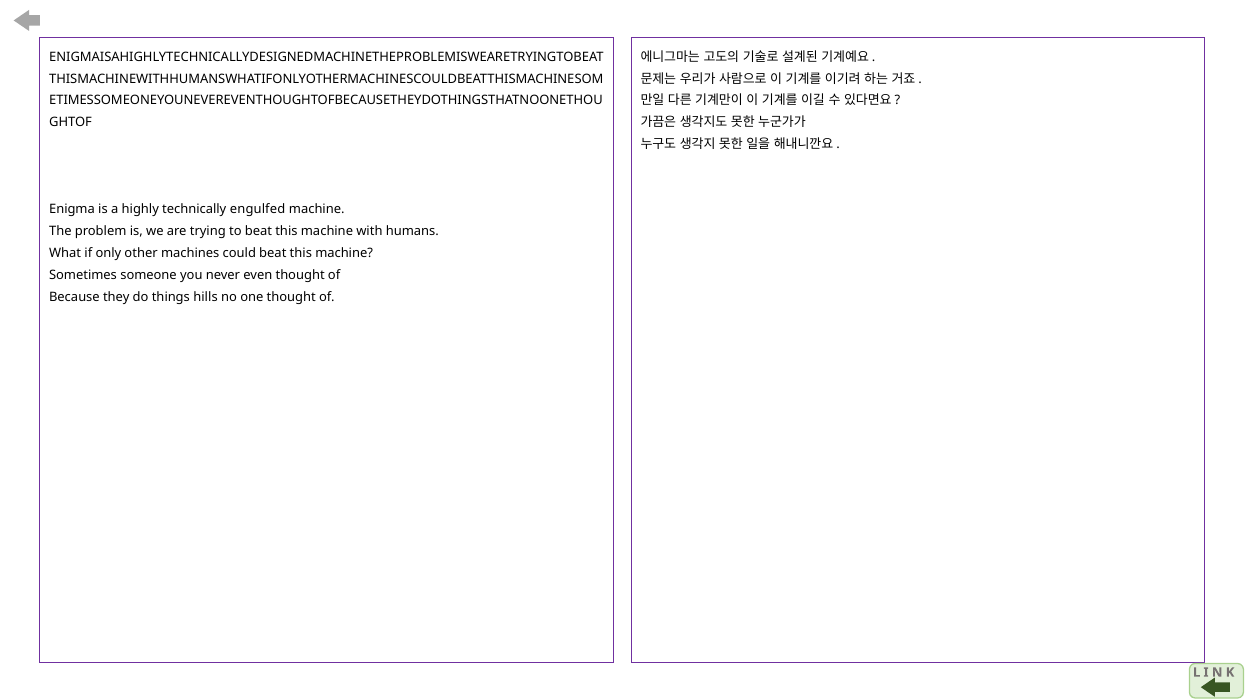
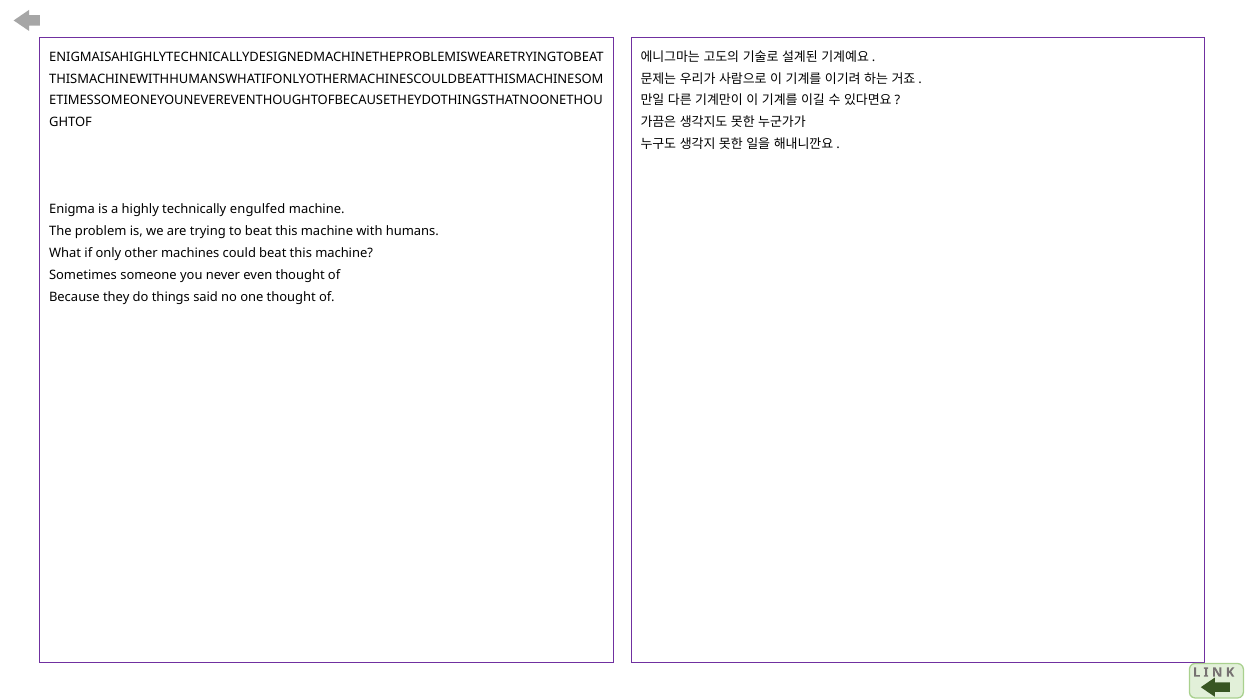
hills: hills -> said
